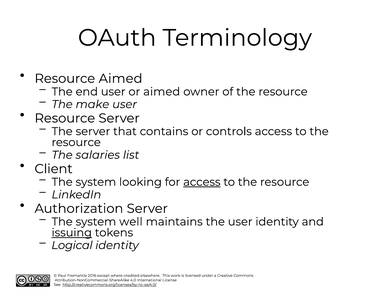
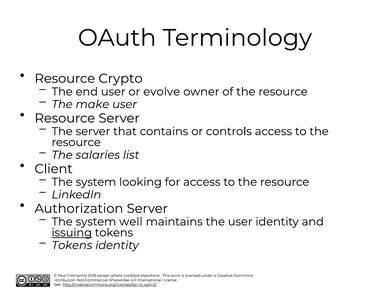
Aimed at (121, 78): Aimed -> Crypto
or aimed: aimed -> evolve
access at (202, 182) underline: present -> none
Logical at (72, 245): Logical -> Tokens
